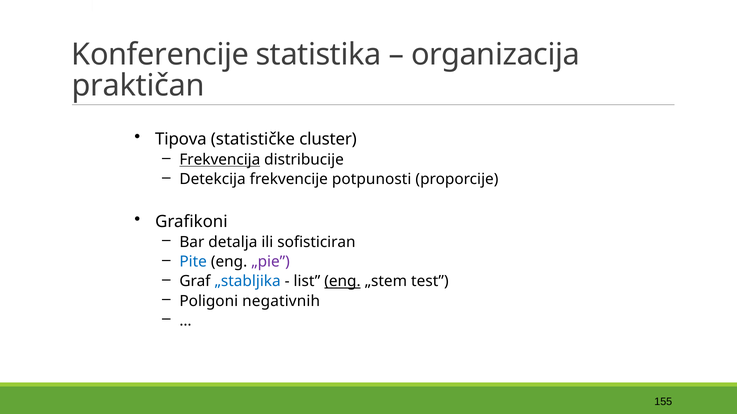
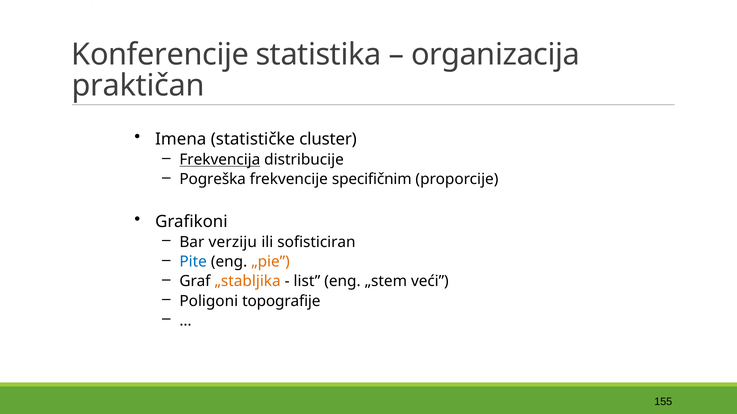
Tipova: Tipova -> Imena
Detekcija: Detekcija -> Pogreška
potpunosti: potpunosti -> specifičnim
detalja: detalja -> verziju
„pie colour: purple -> orange
„stabljika colour: blue -> orange
eng at (342, 282) underline: present -> none
test: test -> veći
negativnih: negativnih -> topografije
